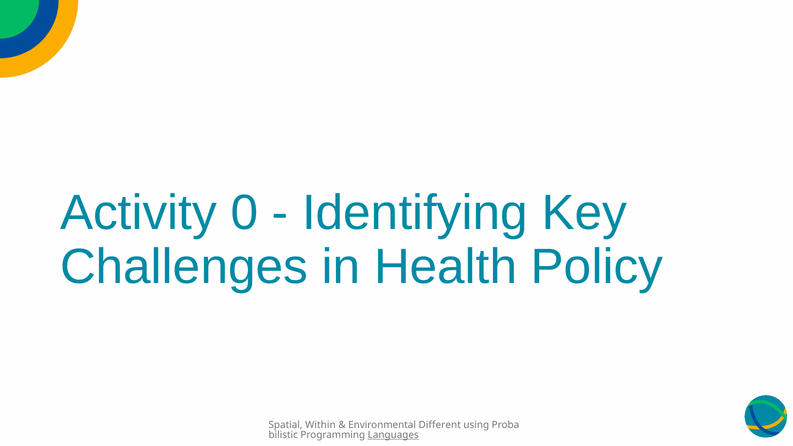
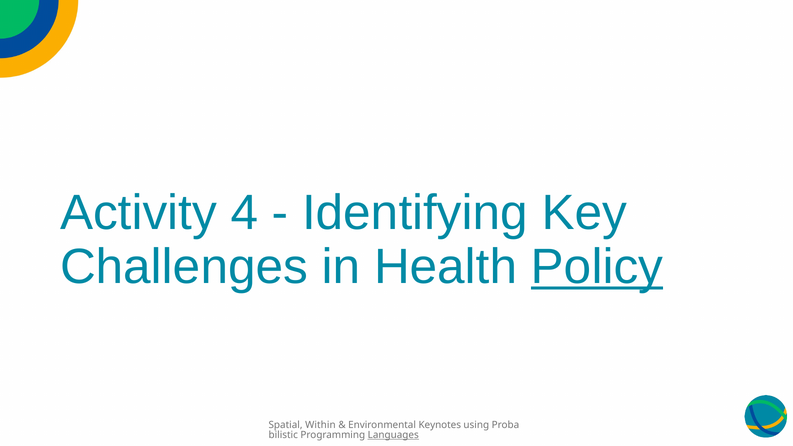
0: 0 -> 4
Policy underline: none -> present
Different: Different -> Keynotes
